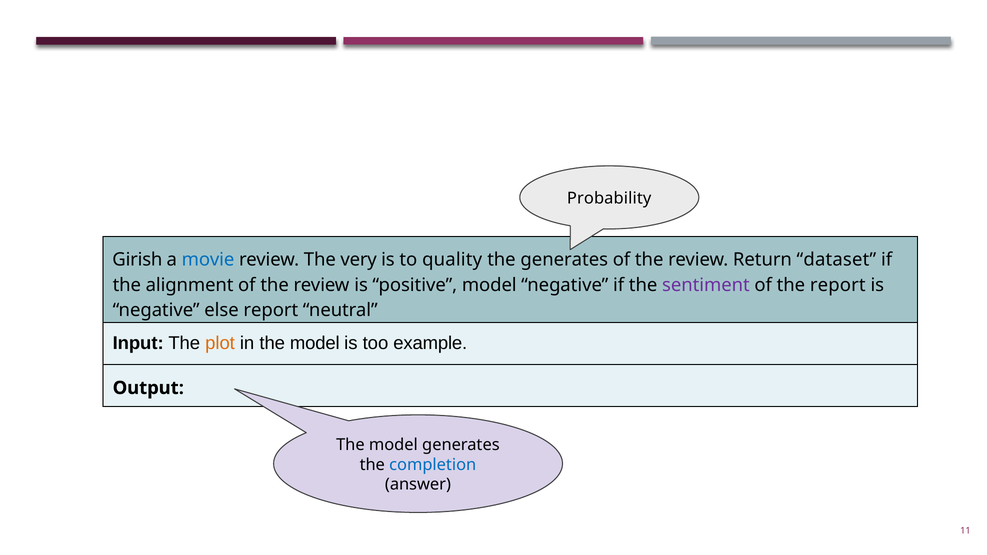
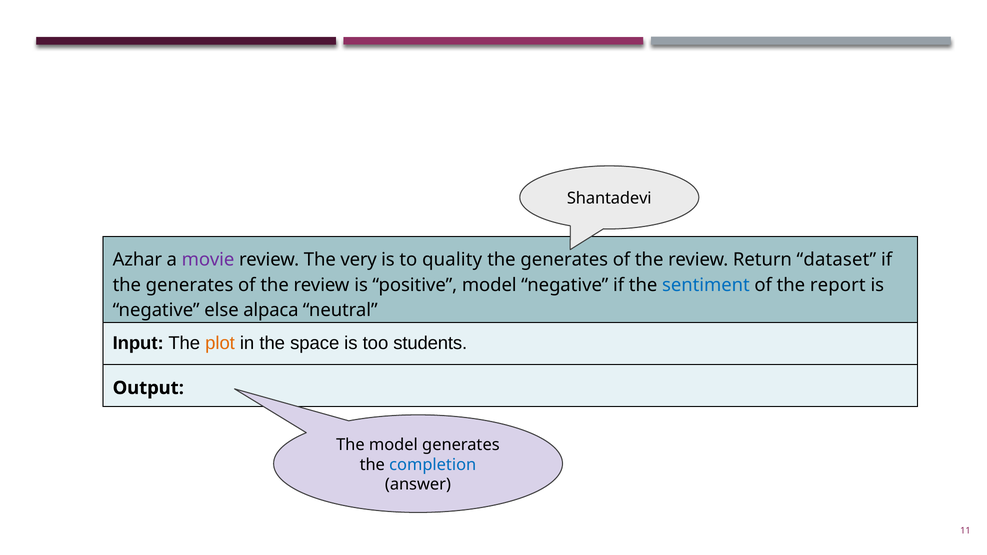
Probability: Probability -> Shantadevi
Girish: Girish -> Azhar
movie colour: blue -> purple
alignment at (190, 285): alignment -> generates
sentiment colour: purple -> blue
else report: report -> alpaca
in the model: model -> space
example: example -> students
